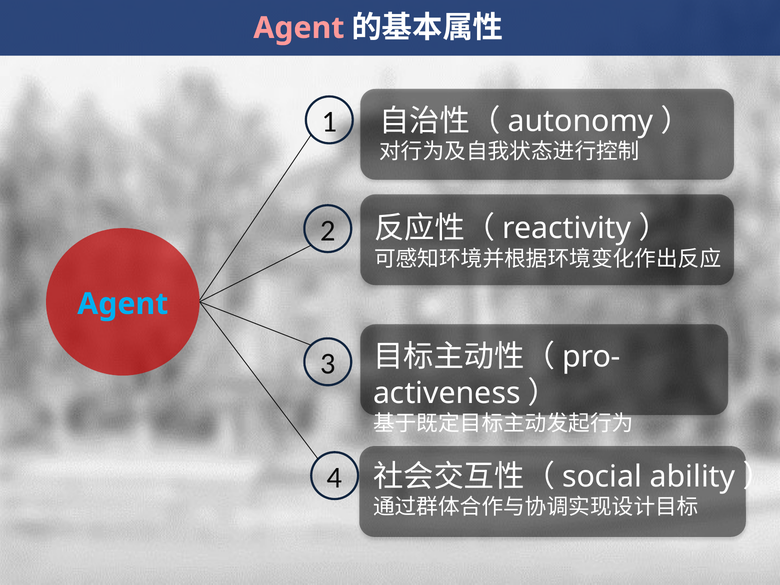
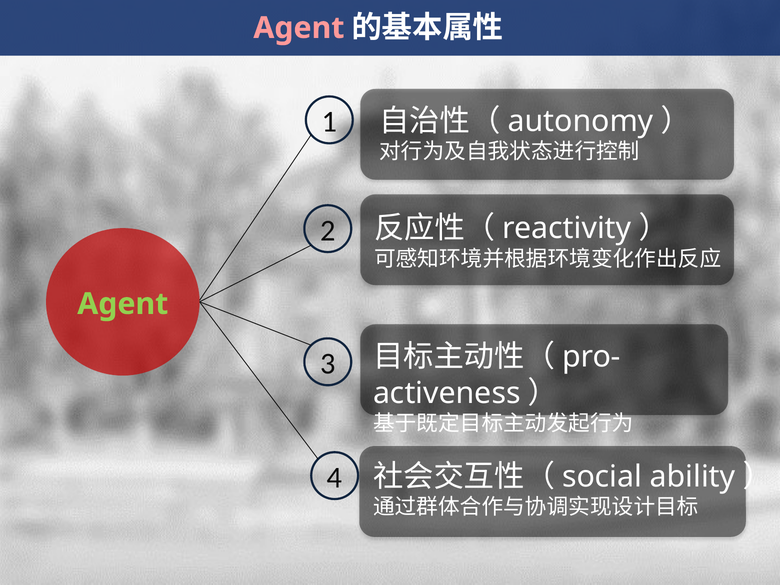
Agent at (123, 304) colour: light blue -> light green
